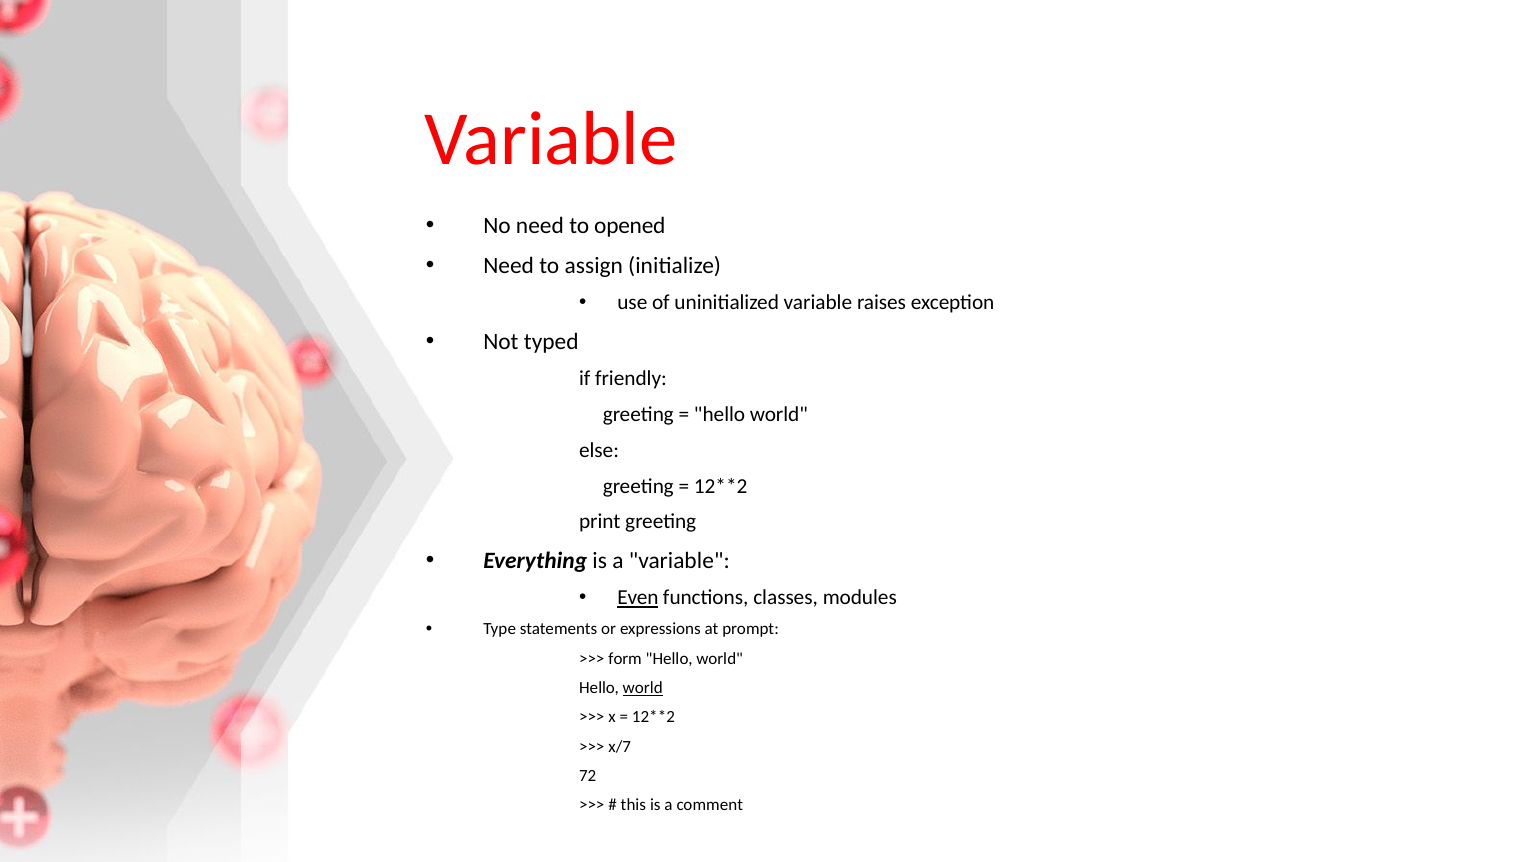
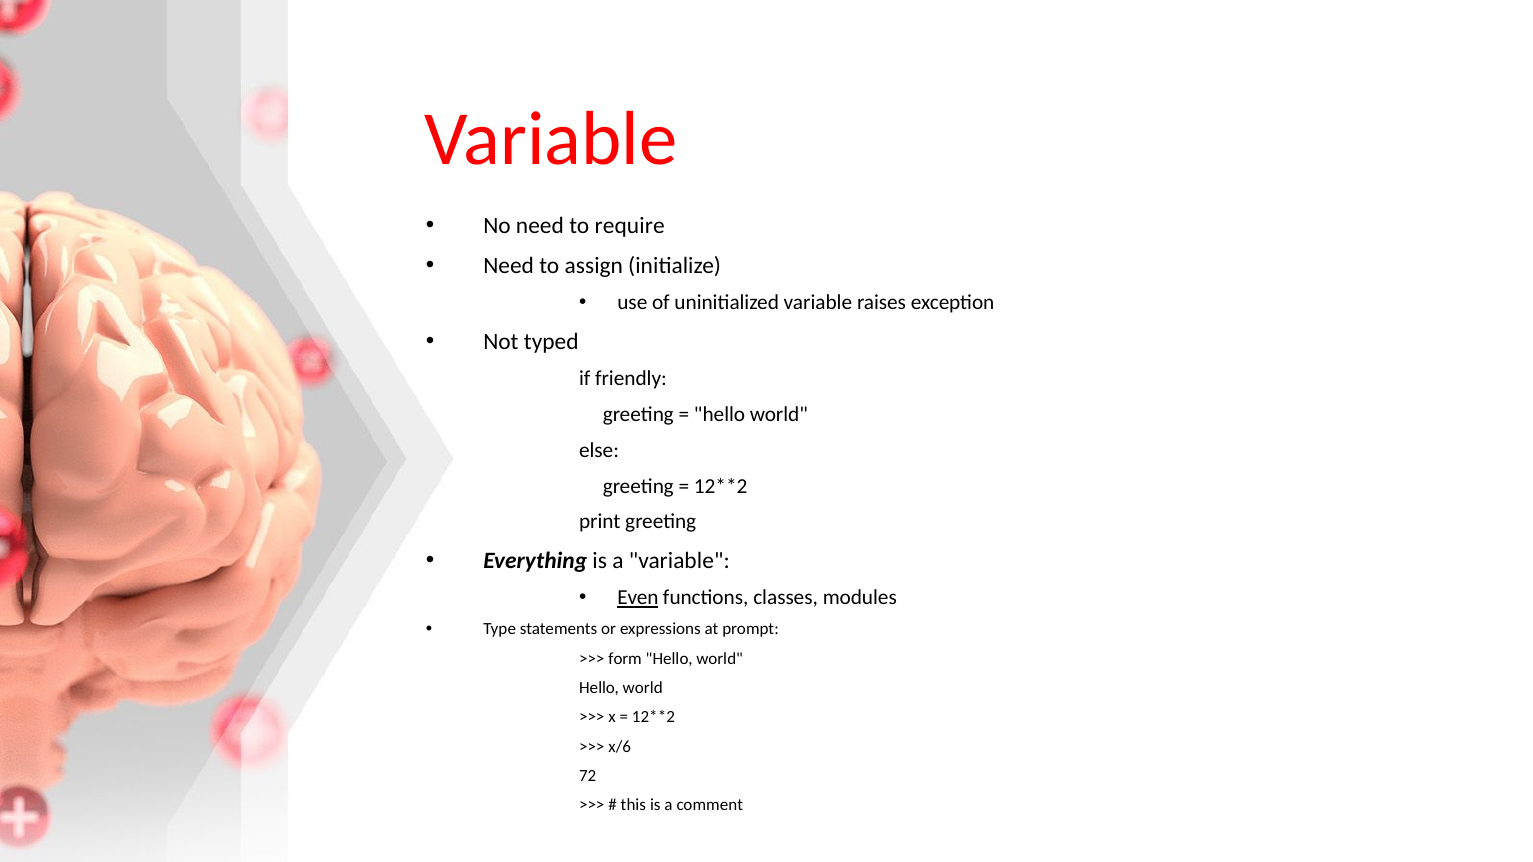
opened: opened -> require
world at (643, 688) underline: present -> none
x/7: x/7 -> x/6
